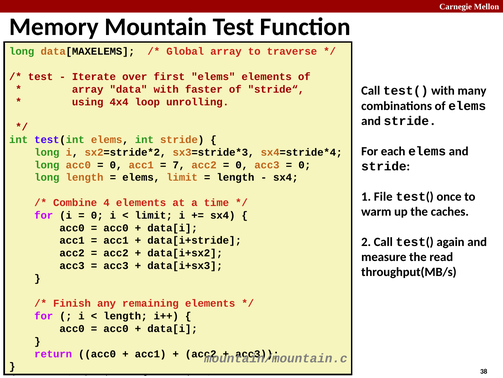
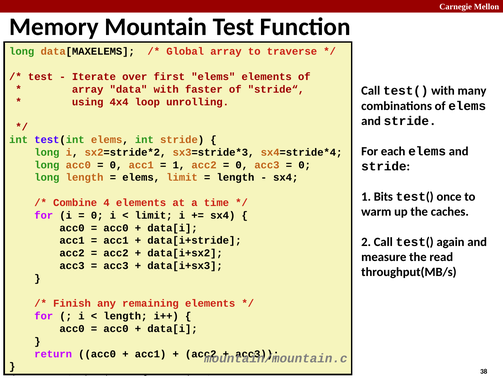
7 at (179, 165): 7 -> 1
File: File -> Bits
